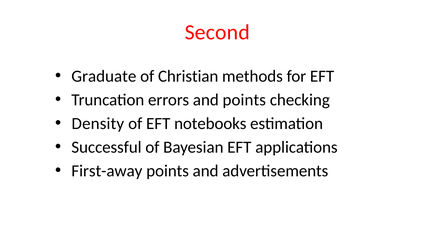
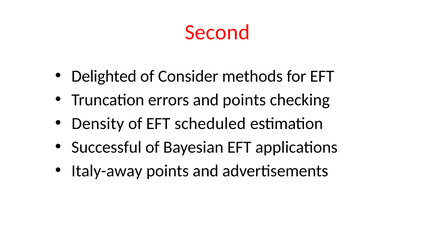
Graduate: Graduate -> Delighted
Christian: Christian -> Consider
notebooks: notebooks -> scheduled
First-away: First-away -> Italy-away
